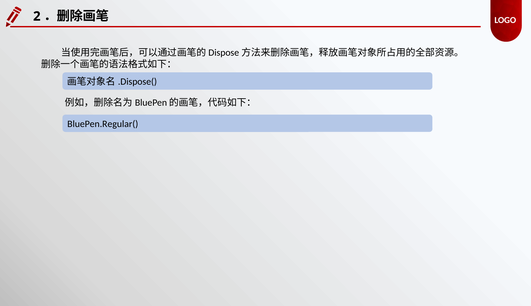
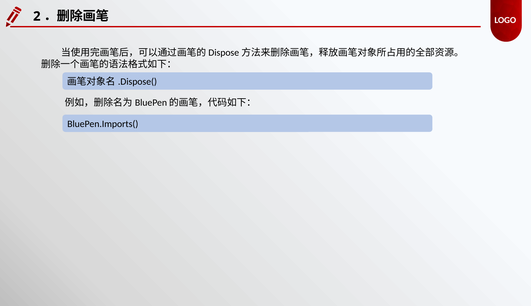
BluePen.Regular(: BluePen.Regular( -> BluePen.Imports(
